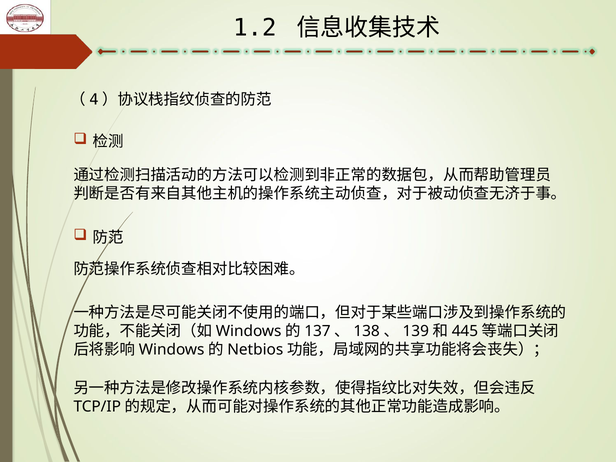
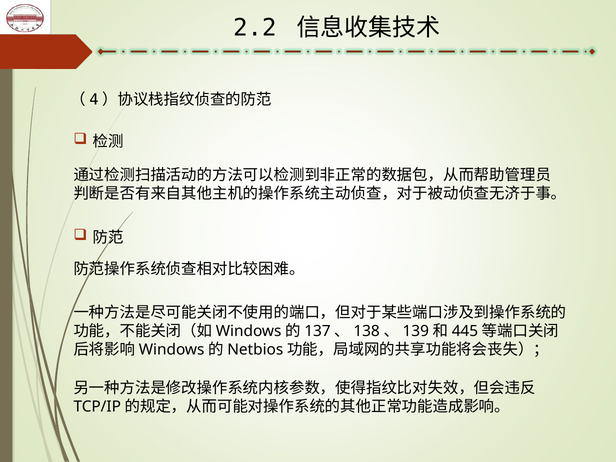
1.2: 1.2 -> 2.2
